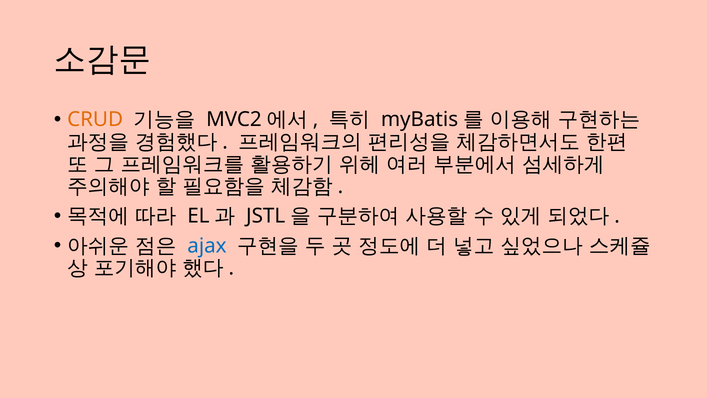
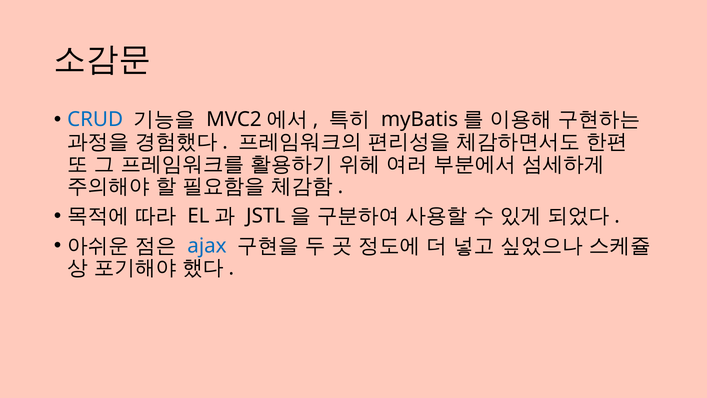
CRUD colour: orange -> blue
